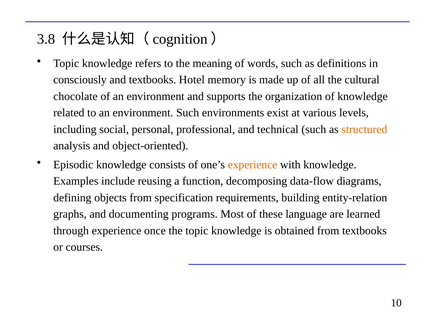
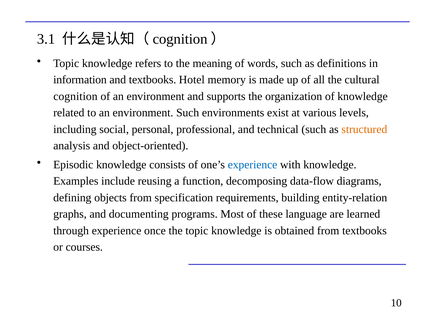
3.8: 3.8 -> 3.1
consciously: consciously -> information
chocolate: chocolate -> cognition
experience at (253, 165) colour: orange -> blue
